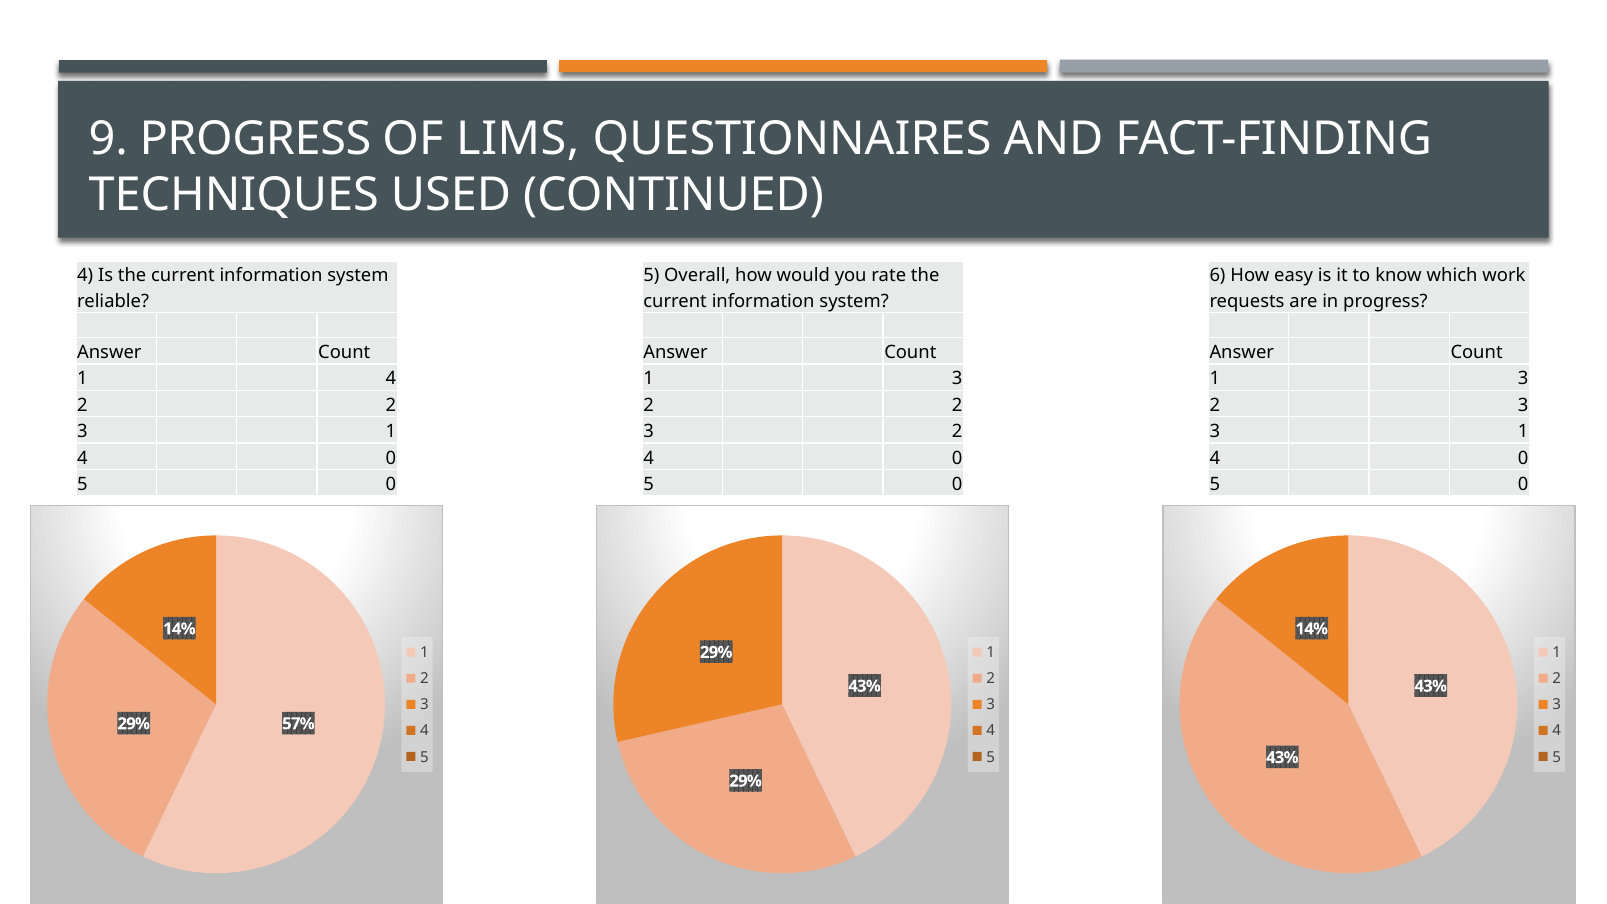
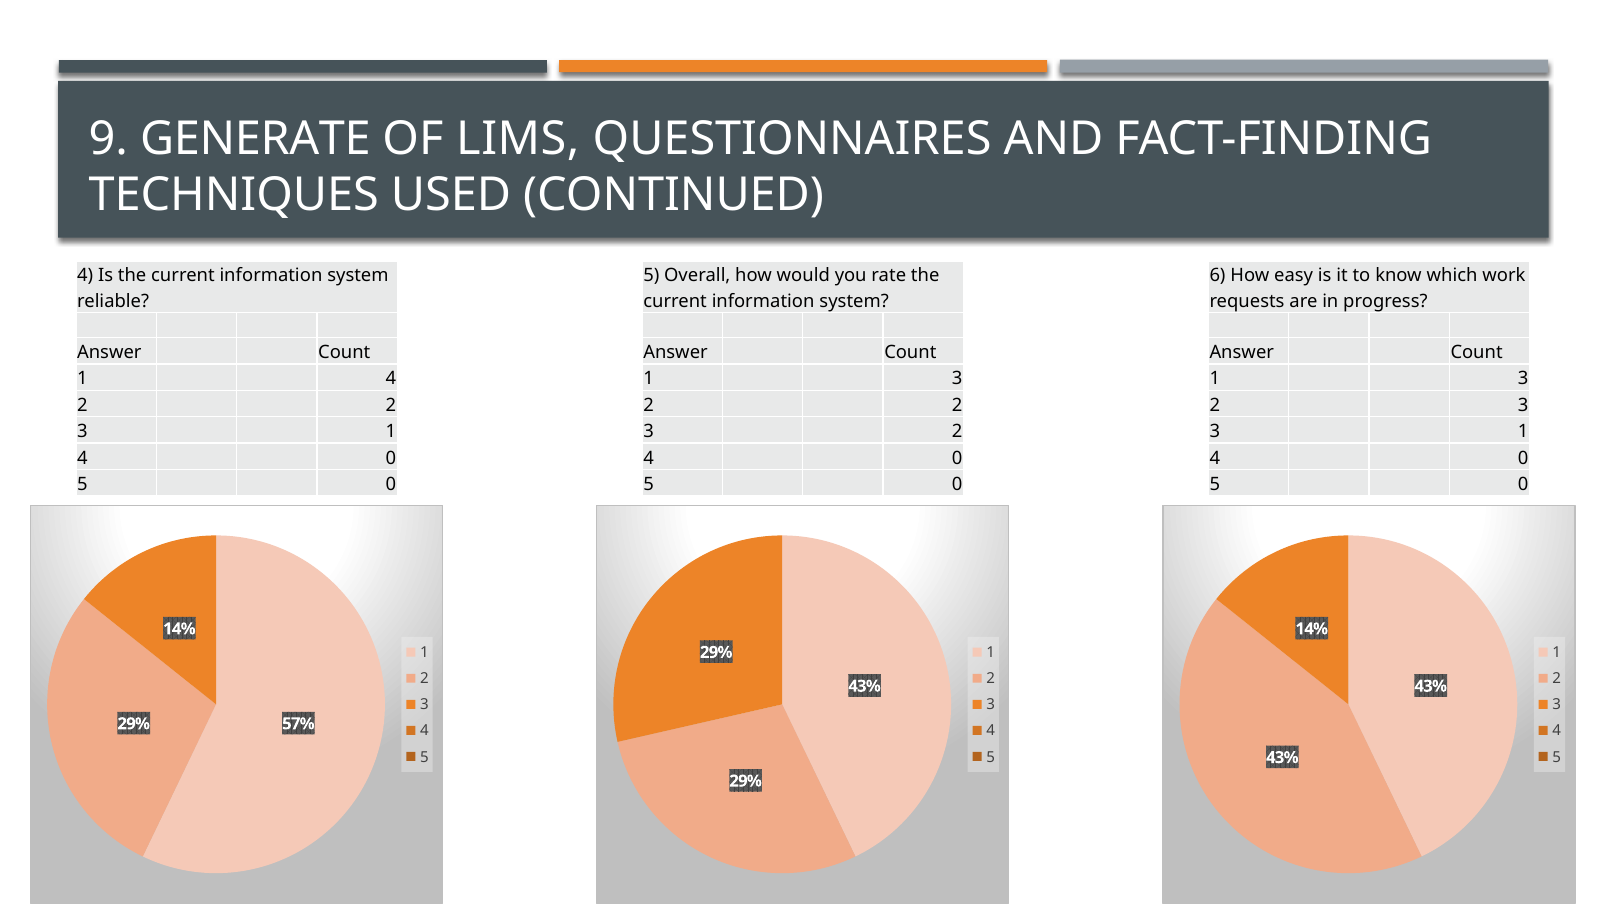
9 PROGRESS: PROGRESS -> GENERATE
